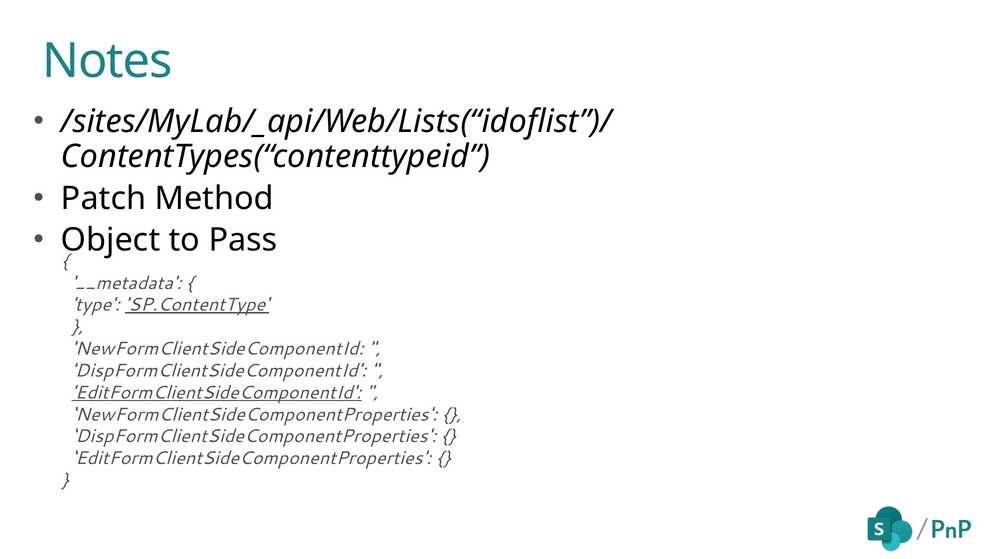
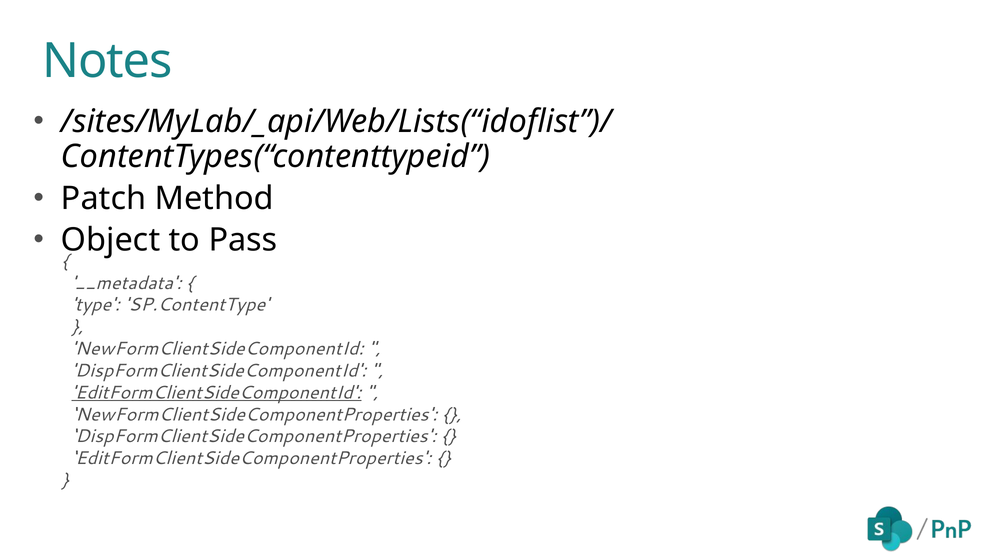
SP.ContentType underline: present -> none
